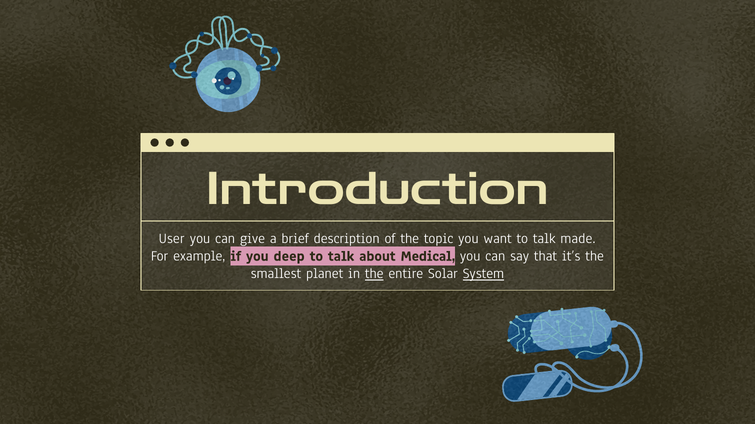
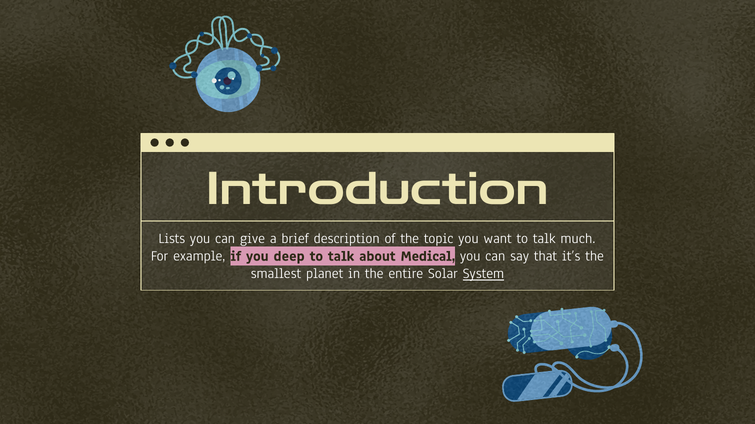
User: User -> Lists
made: made -> much
the at (374, 274) underline: present -> none
